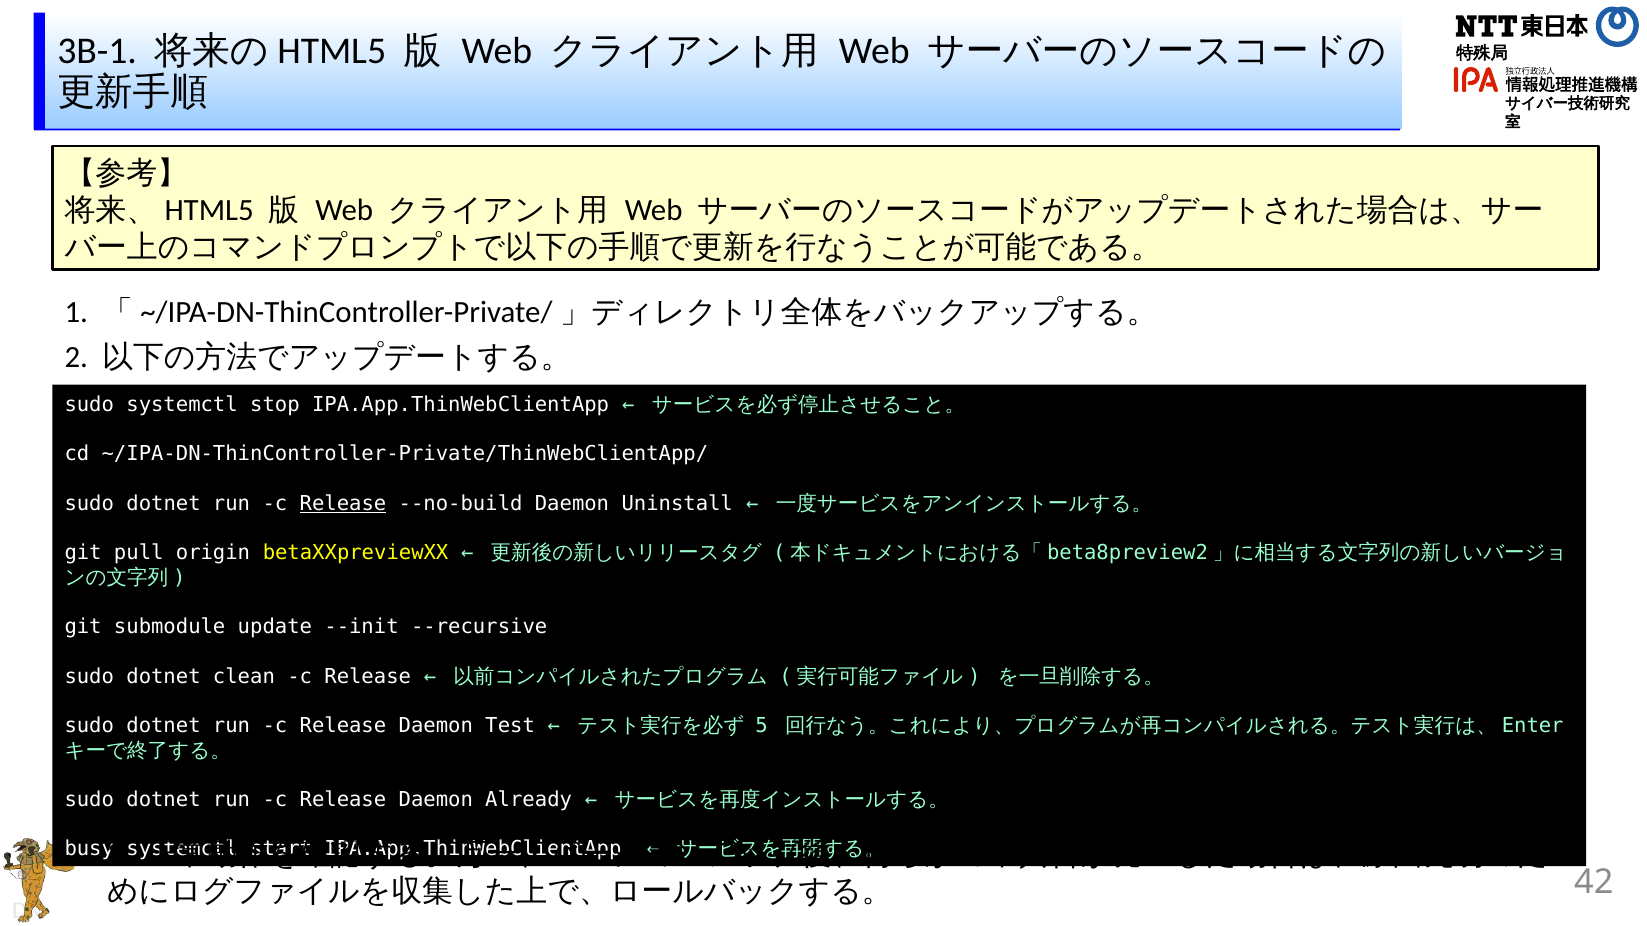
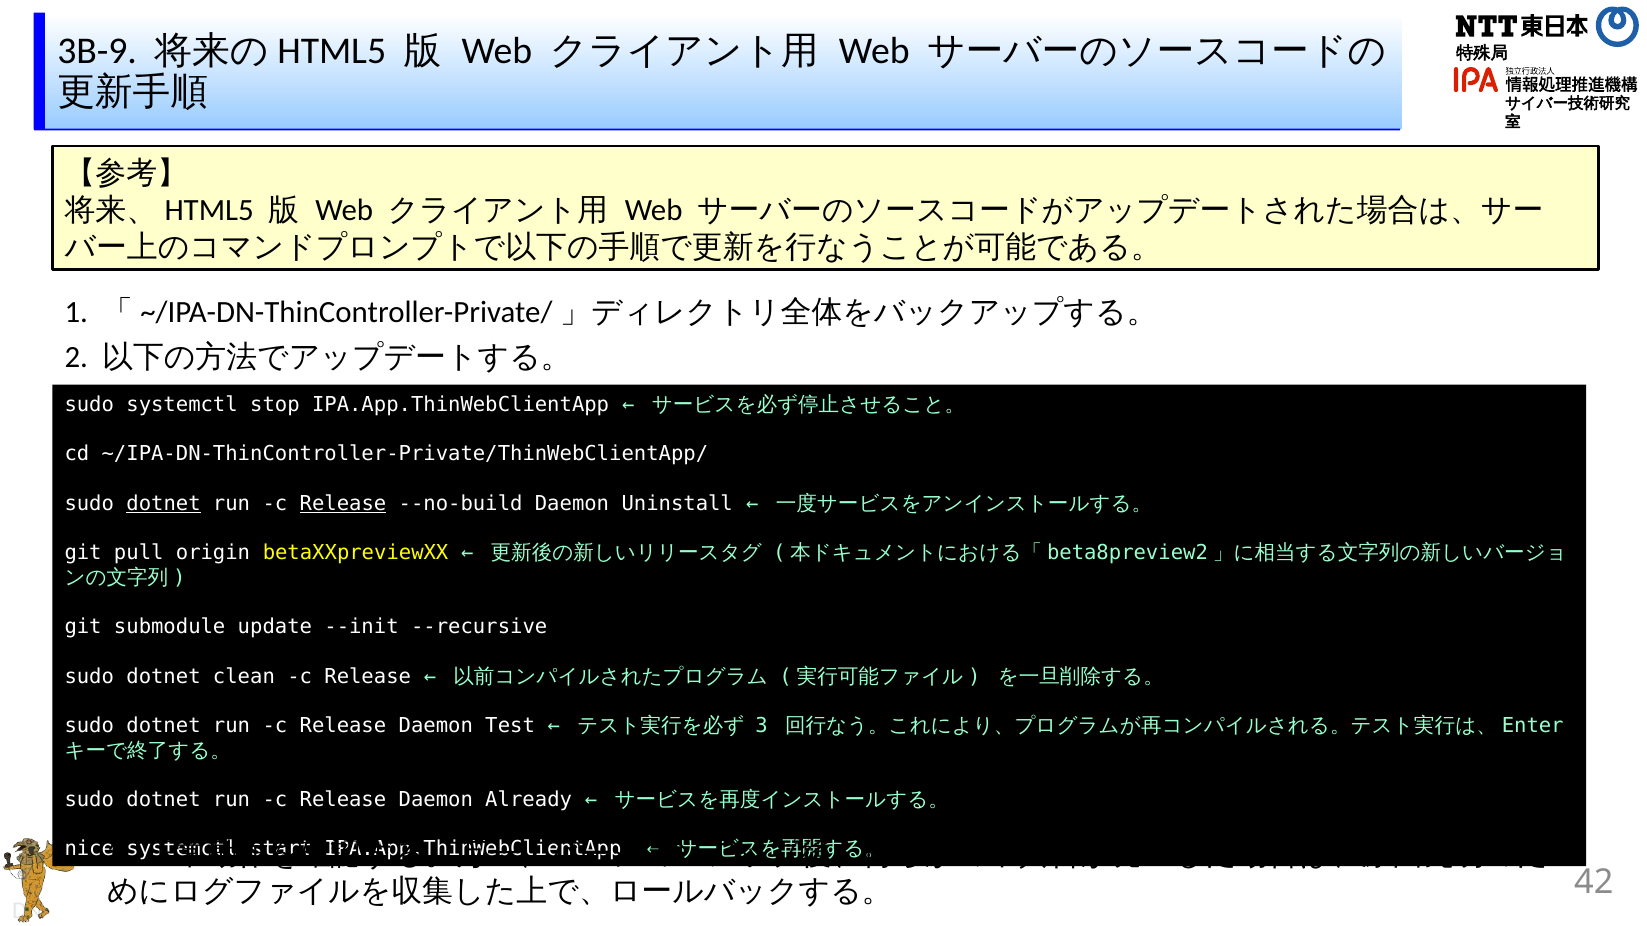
3B-1: 3B-1 -> 3B-9
dotnet at (164, 504) underline: none -> present
5 at (762, 726): 5 -> 3
busy: busy -> nice
